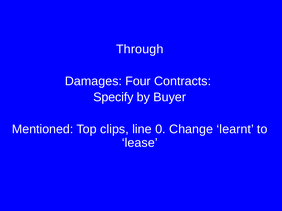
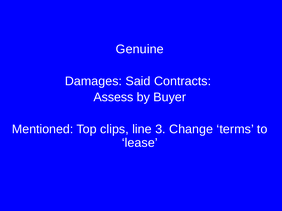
Through: Through -> Genuine
Four: Four -> Said
Specify: Specify -> Assess
0: 0 -> 3
learnt: learnt -> terms
